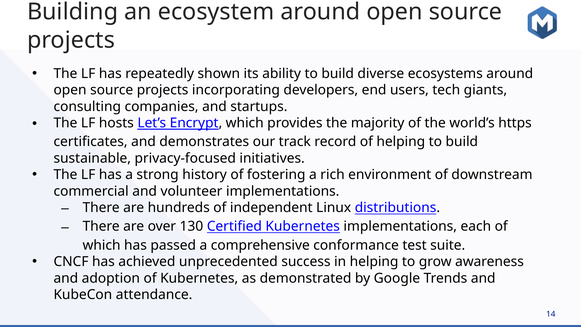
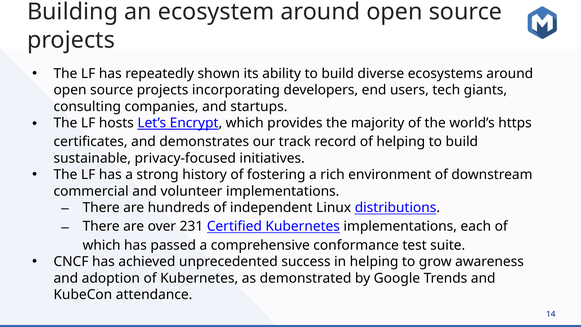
130: 130 -> 231
